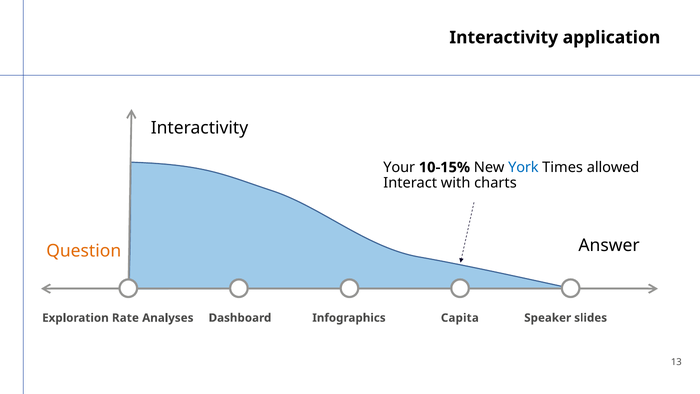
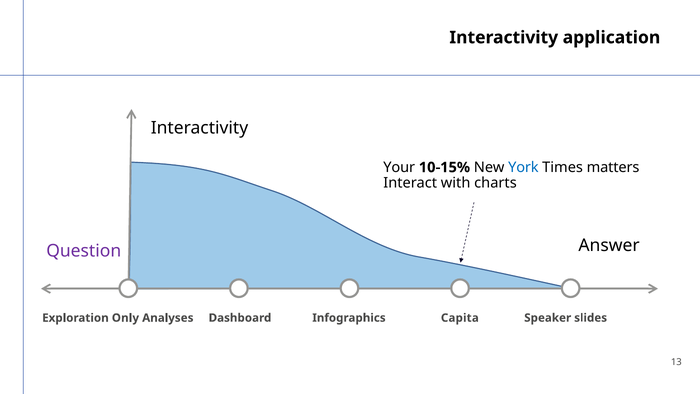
allowed: allowed -> matters
Question colour: orange -> purple
Rate: Rate -> Only
